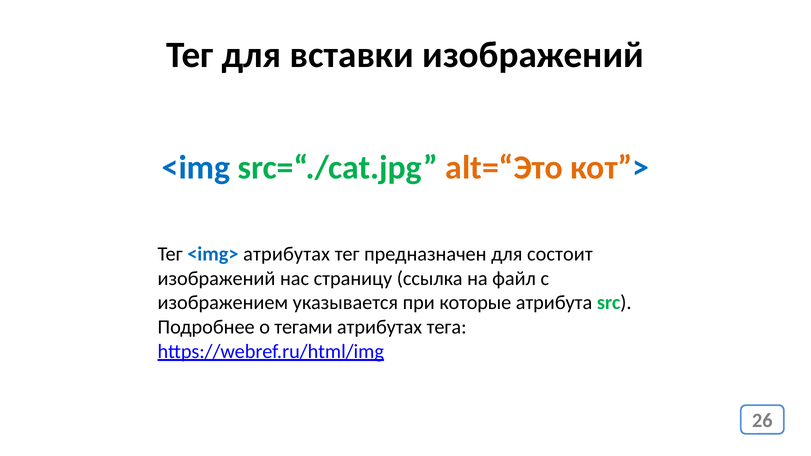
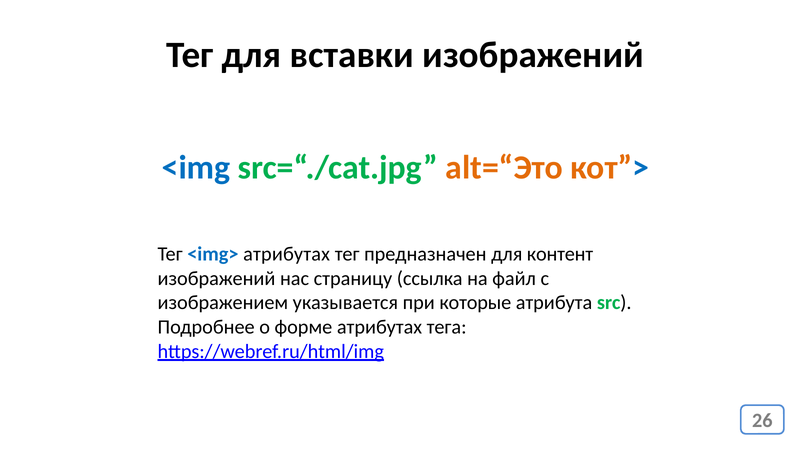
состоит: состоит -> контент
тегами: тегами -> форме
